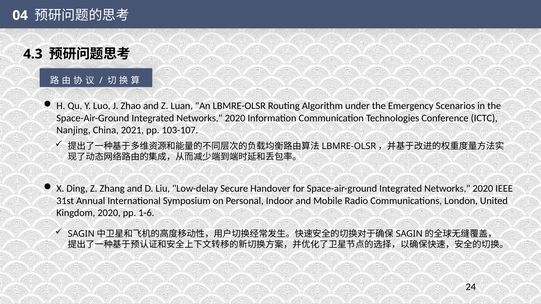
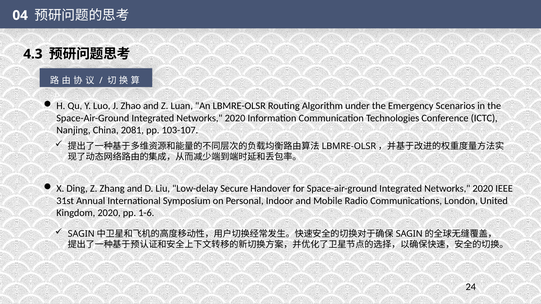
2021: 2021 -> 2081
